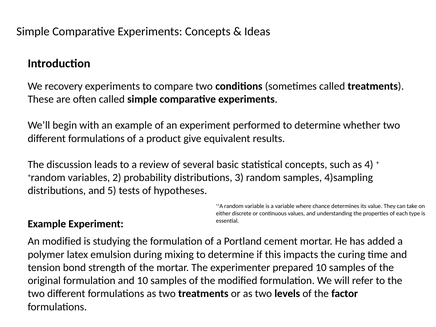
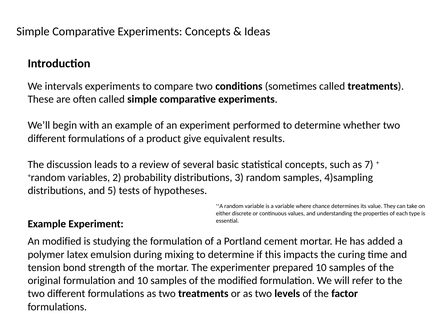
recovery: recovery -> intervals
4: 4 -> 7
